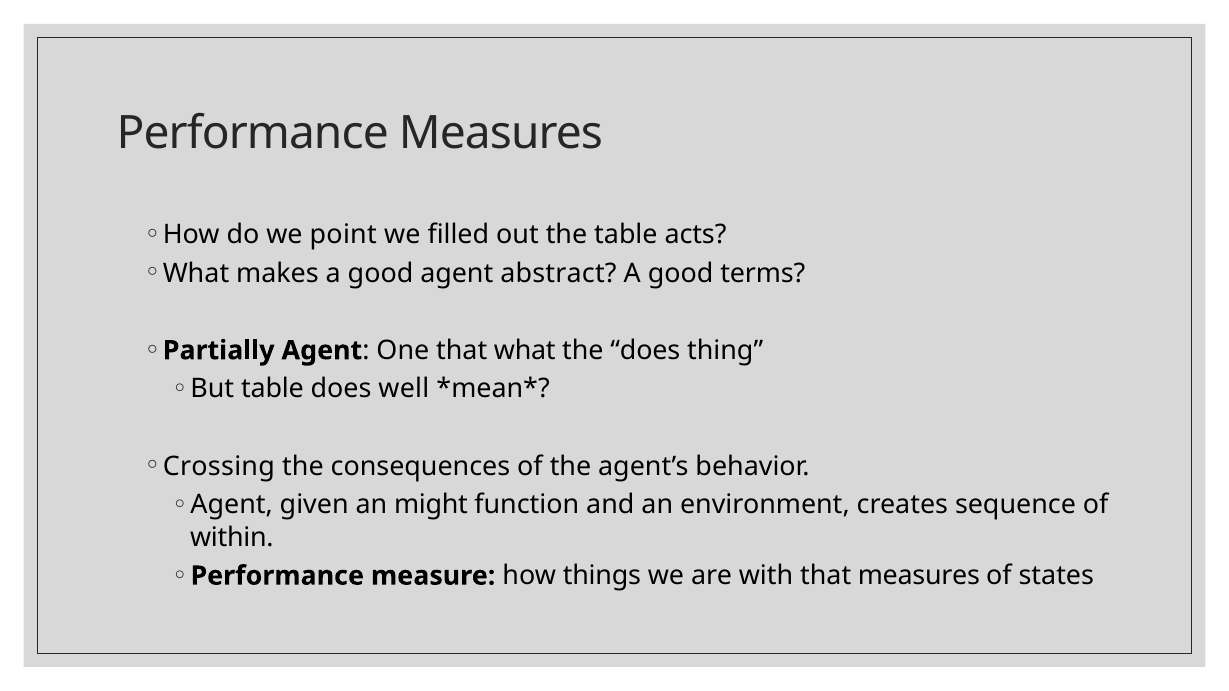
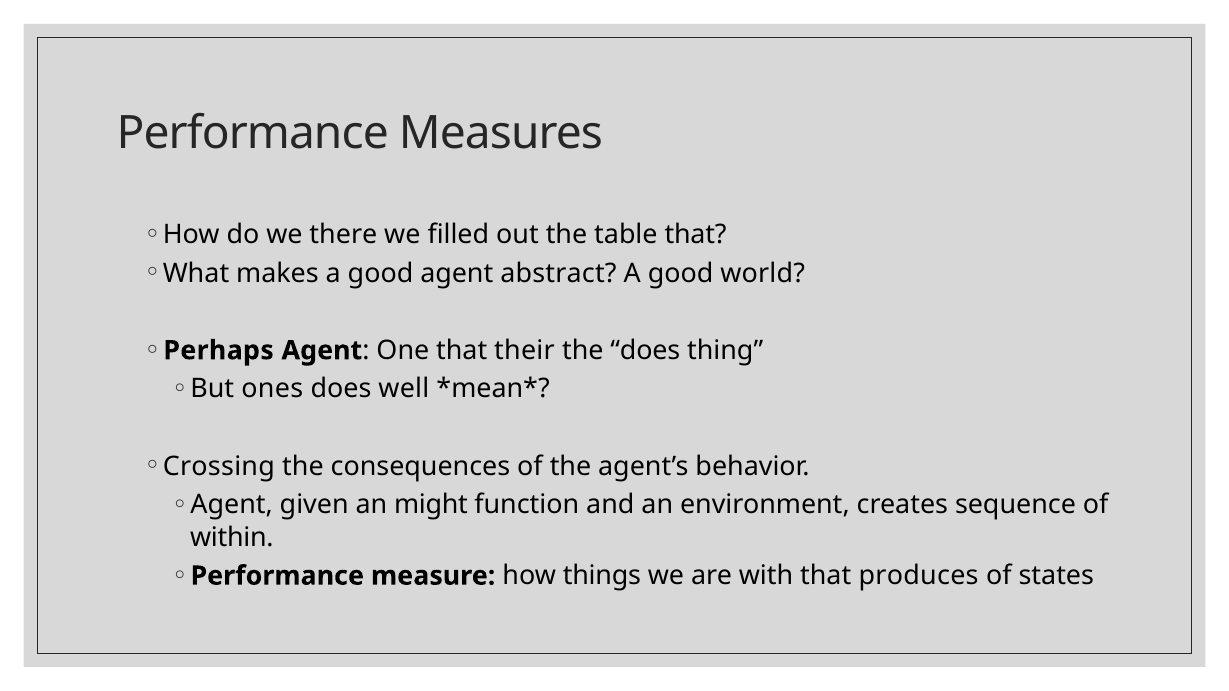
point: point -> there
table acts: acts -> that
terms: terms -> world
Partially: Partially -> Perhaps
that what: what -> their
But table: table -> ones
that measures: measures -> produces
